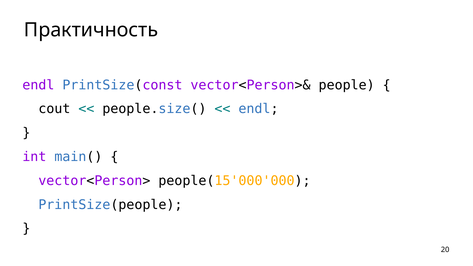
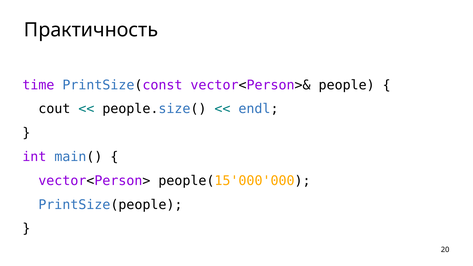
endl at (38, 85): endl -> time
